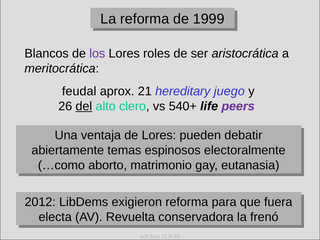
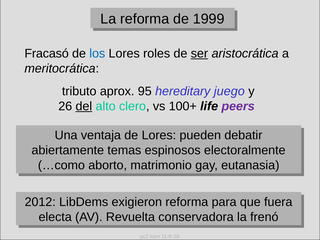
Blancos: Blancos -> Fracasó
los colour: purple -> blue
ser underline: none -> present
feudal: feudal -> tributo
21: 21 -> 95
540+: 540+ -> 100+
